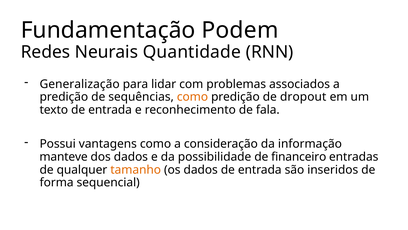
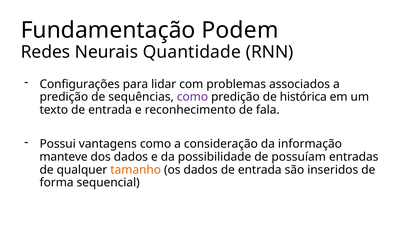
Generalização: Generalização -> Configurações
como at (192, 97) colour: orange -> purple
dropout: dropout -> histórica
financeiro: financeiro -> possuíam
